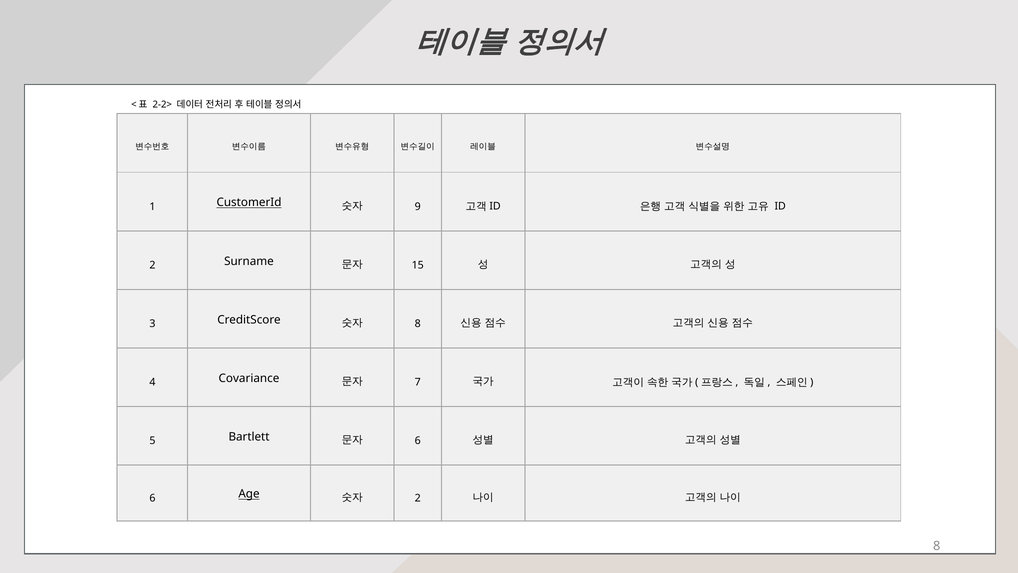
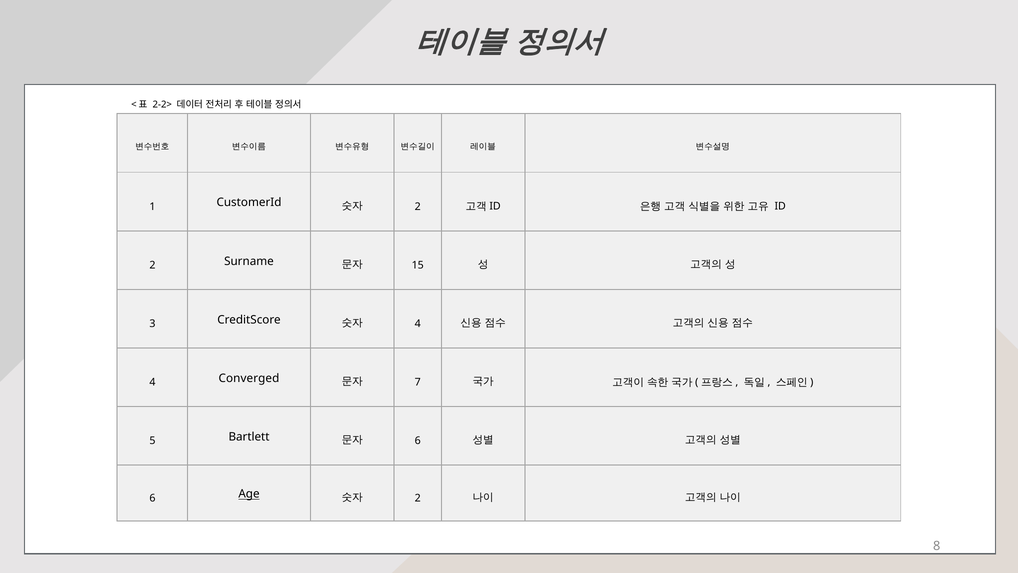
CustomerId underline: present -> none
9 at (418, 206): 9 -> 2
8 at (418, 323): 8 -> 4
Covariance: Covariance -> Converged
